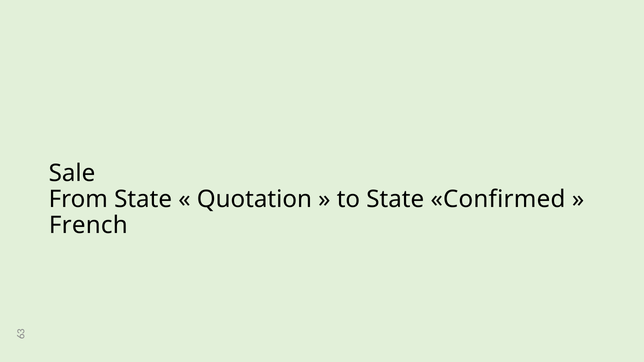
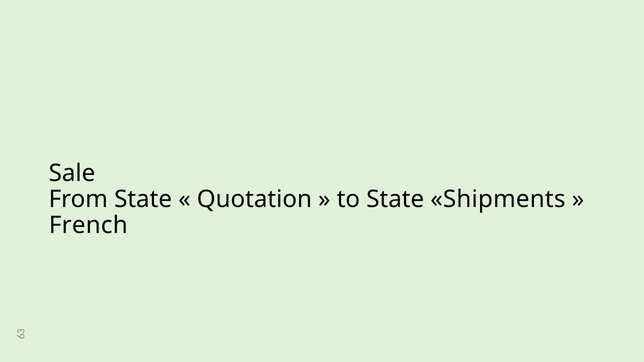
Confirmed: Confirmed -> Shipments
